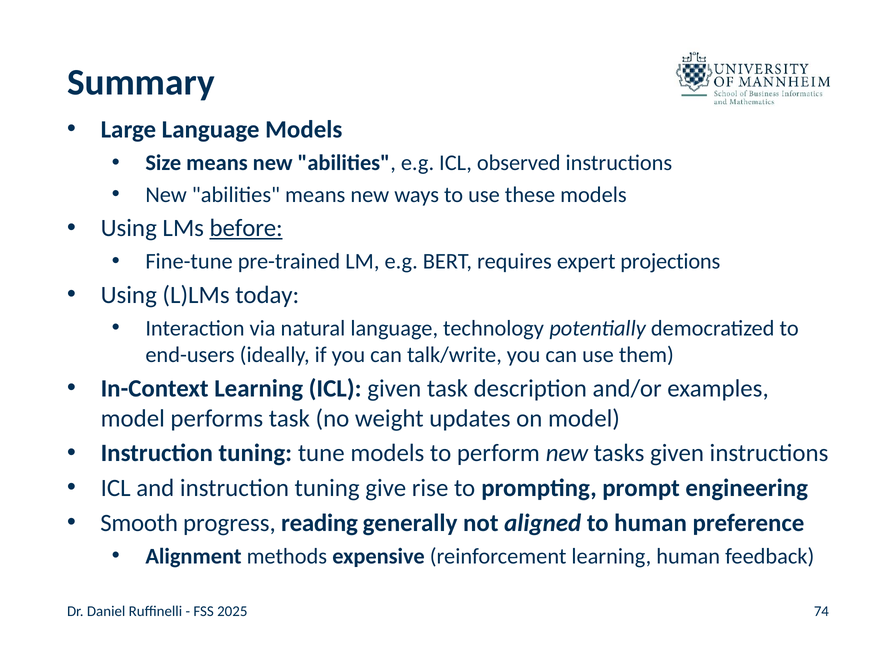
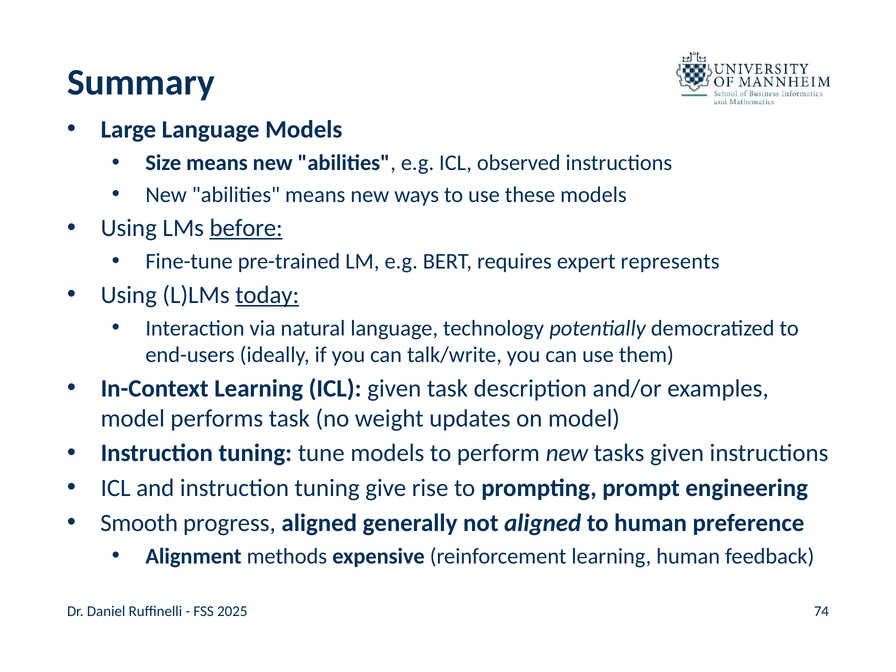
projections: projections -> represents
today underline: none -> present
progress reading: reading -> aligned
